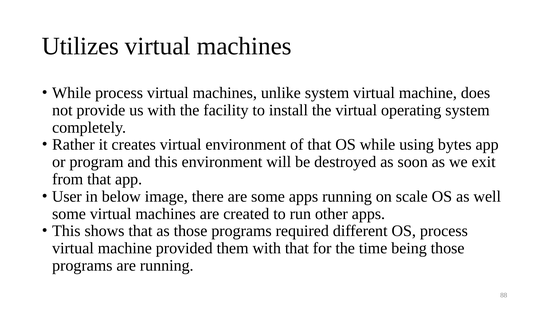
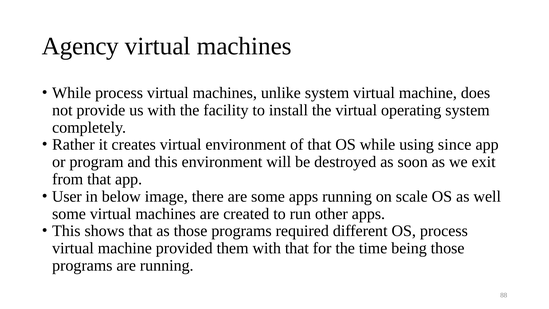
Utilizes: Utilizes -> Agency
bytes: bytes -> since
